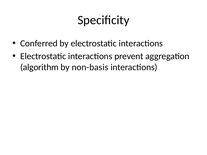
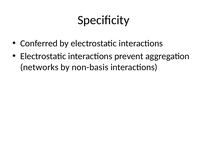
algorithm: algorithm -> networks
